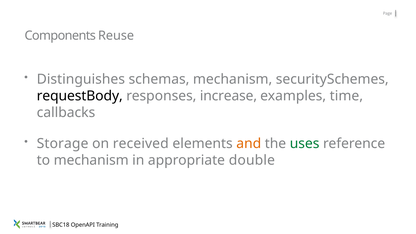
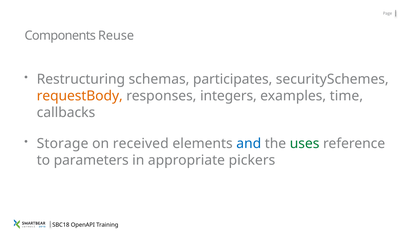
Distinguishes: Distinguishes -> Restructuring
schemas mechanism: mechanism -> participates
requestBody colour: black -> orange
increase: increase -> integers
and colour: orange -> blue
to mechanism: mechanism -> parameters
double: double -> pickers
